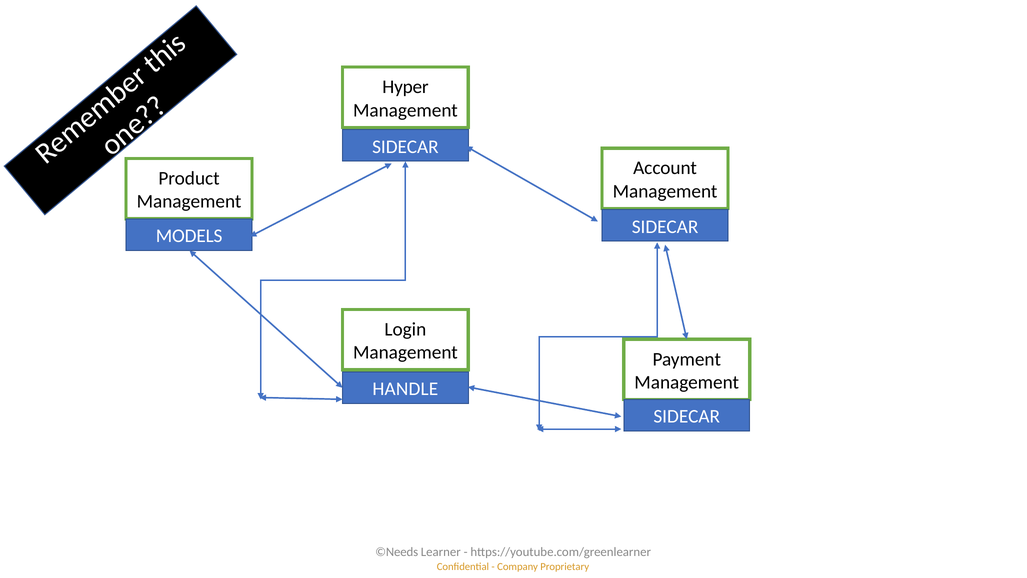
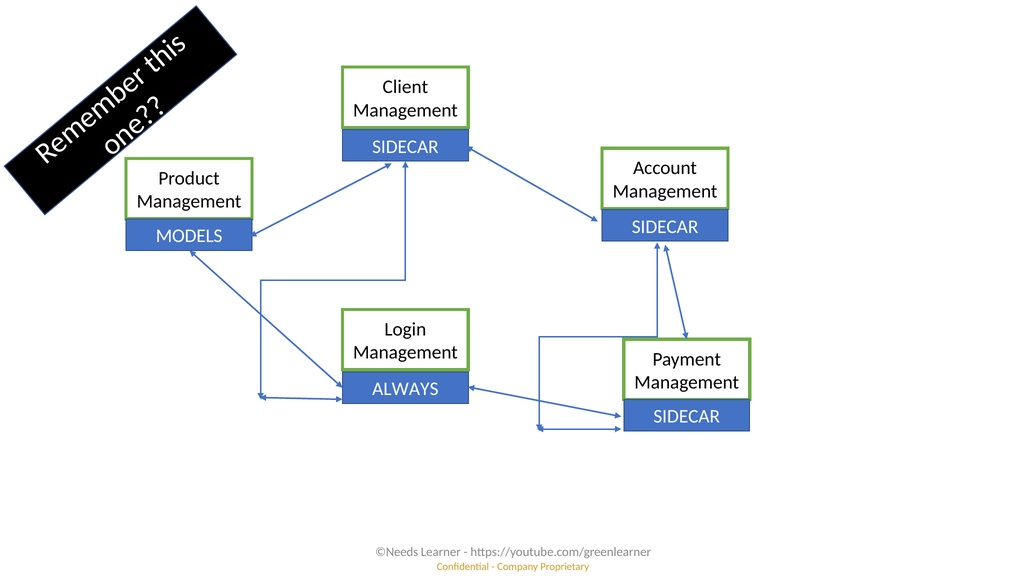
Hyper: Hyper -> Client
HANDLE: HANDLE -> ALWAYS
